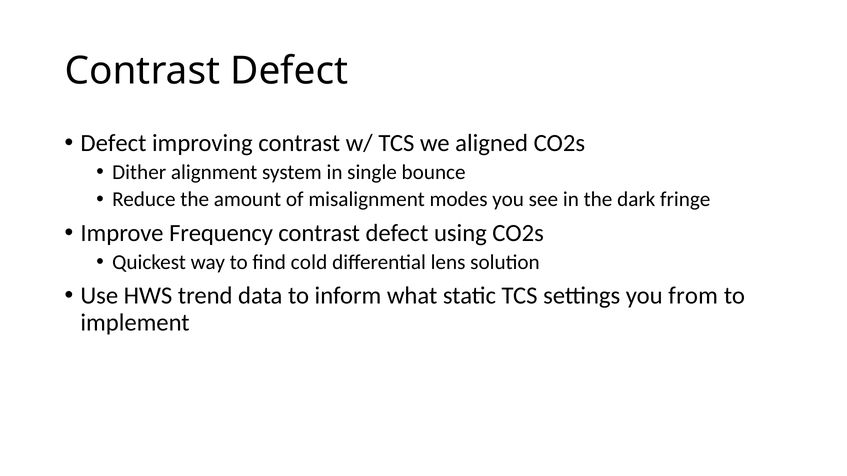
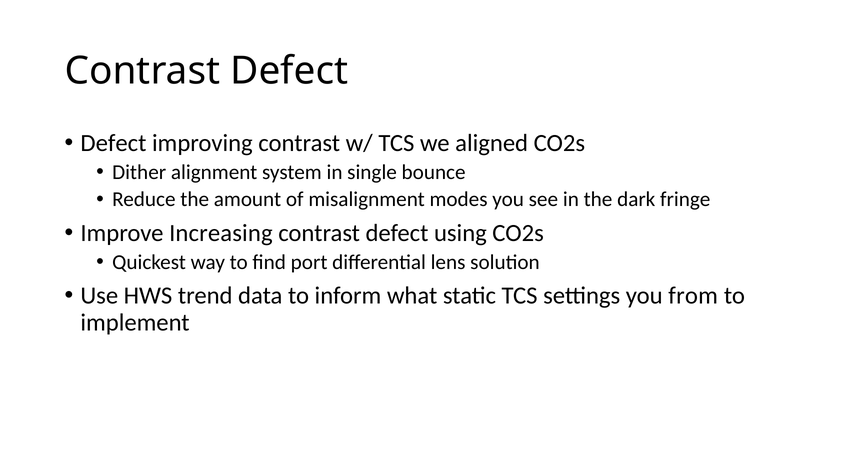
Frequency: Frequency -> Increasing
cold: cold -> port
